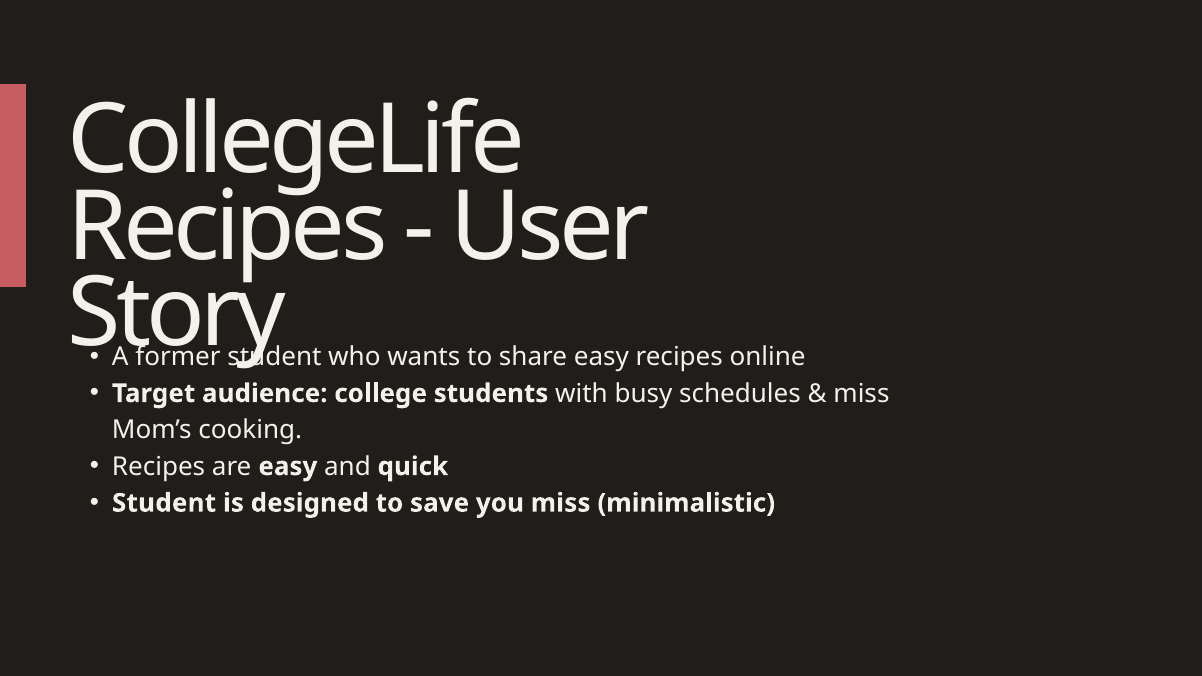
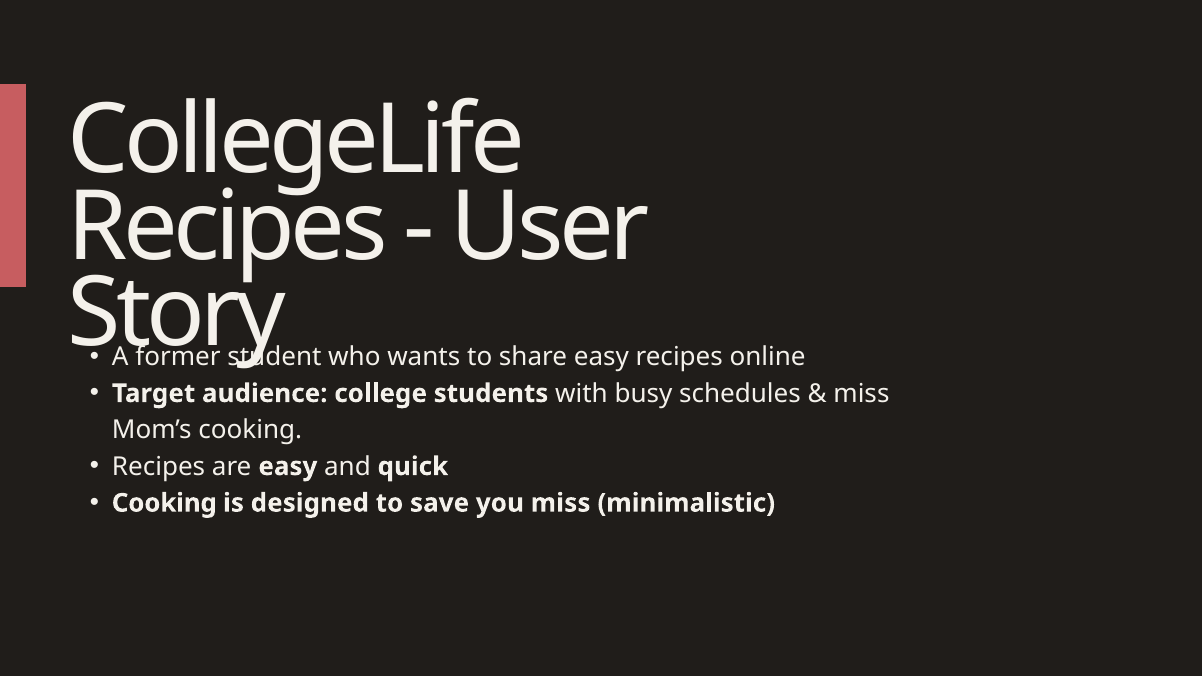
Student at (164, 503): Student -> Cooking
